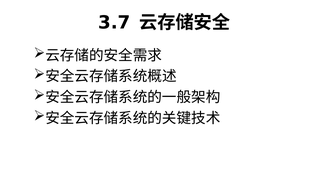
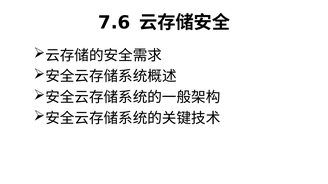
3.7: 3.7 -> 7.6
